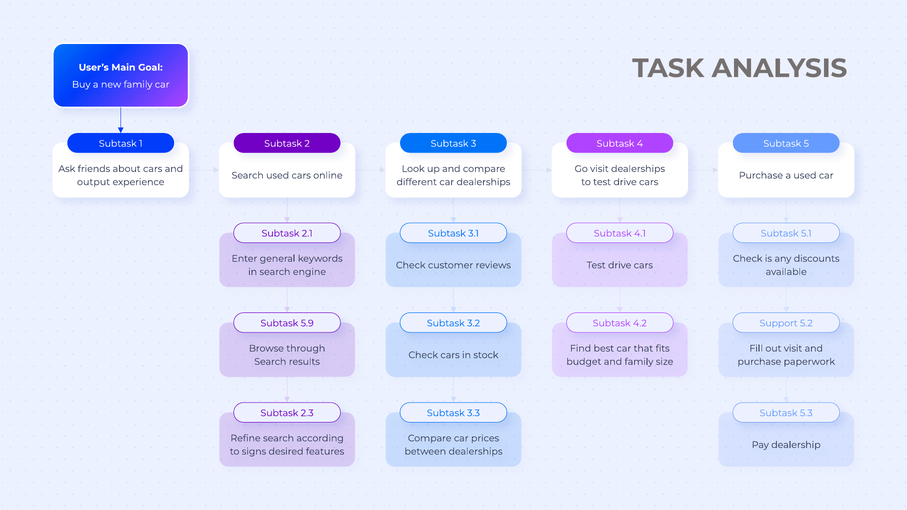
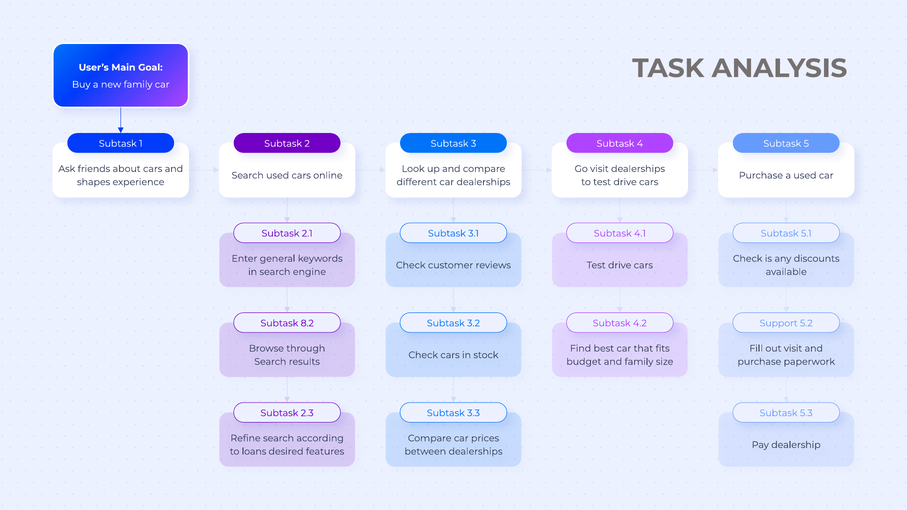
output: output -> shapes
5.9: 5.9 -> 8.2
signs: signs -> loans
